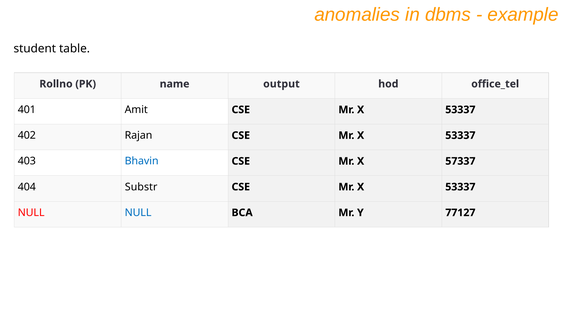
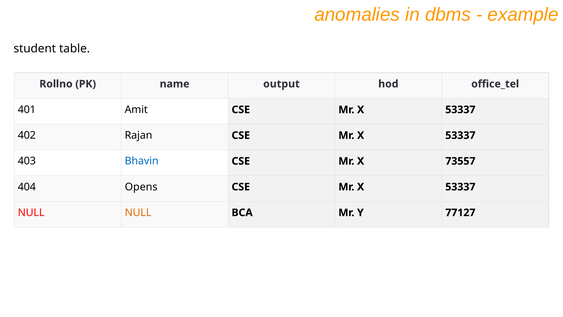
57337: 57337 -> 73557
Substr: Substr -> Opens
NULL at (138, 212) colour: blue -> orange
